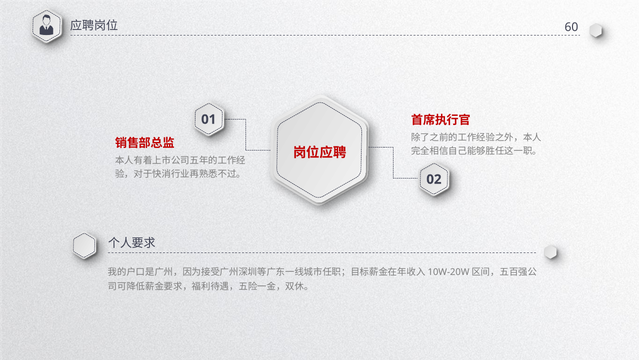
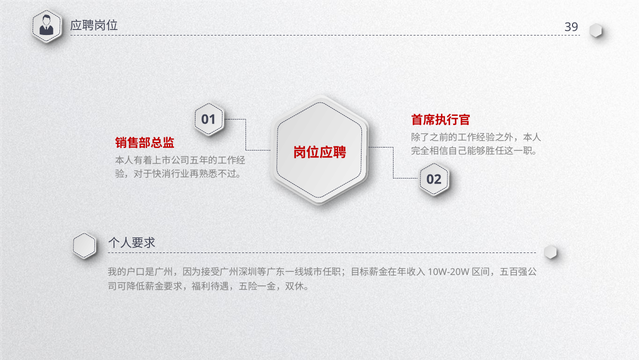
60: 60 -> 39
